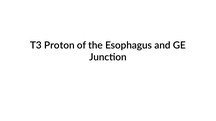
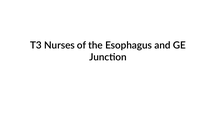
Proton: Proton -> Nurses
